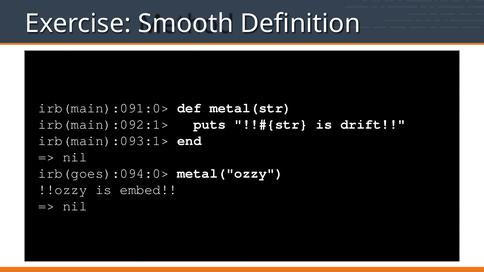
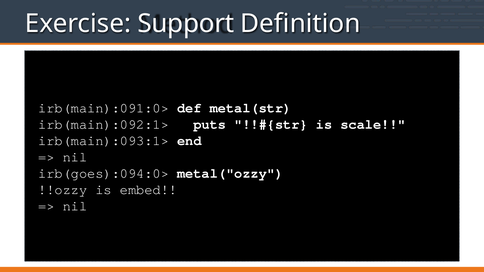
Smooth: Smooth -> Support
drift: drift -> scale
